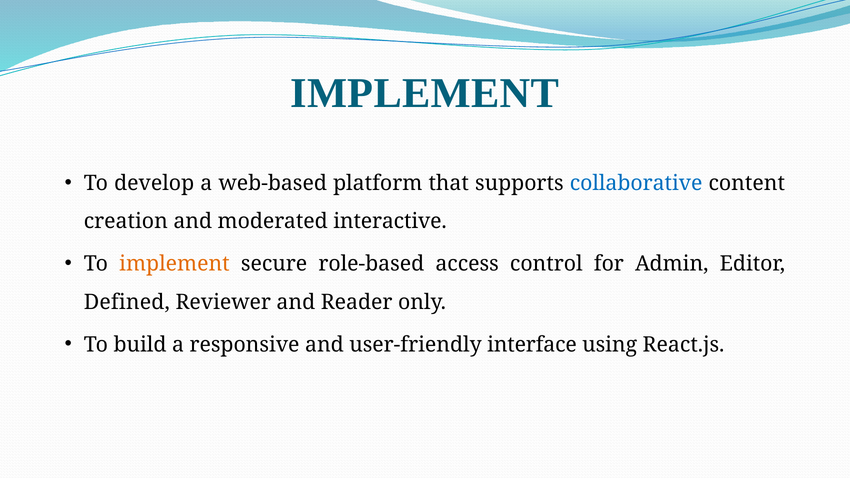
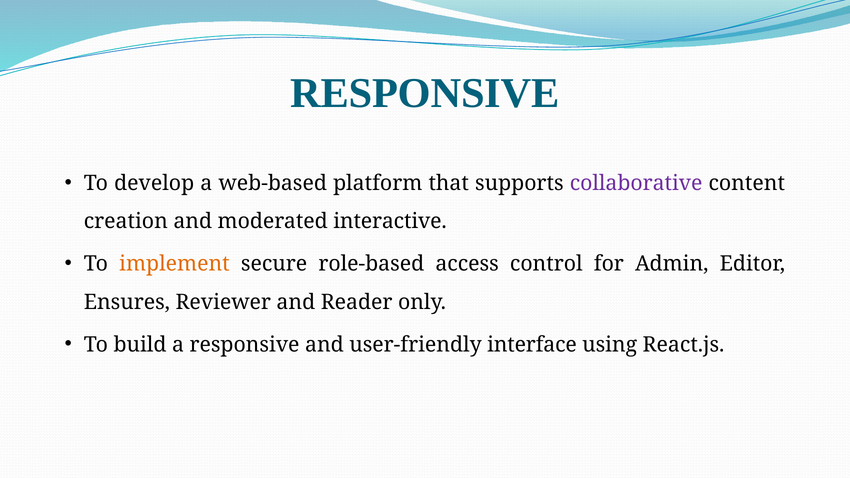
IMPLEMENT at (425, 93): IMPLEMENT -> RESPONSIVE
collaborative colour: blue -> purple
Defined: Defined -> Ensures
